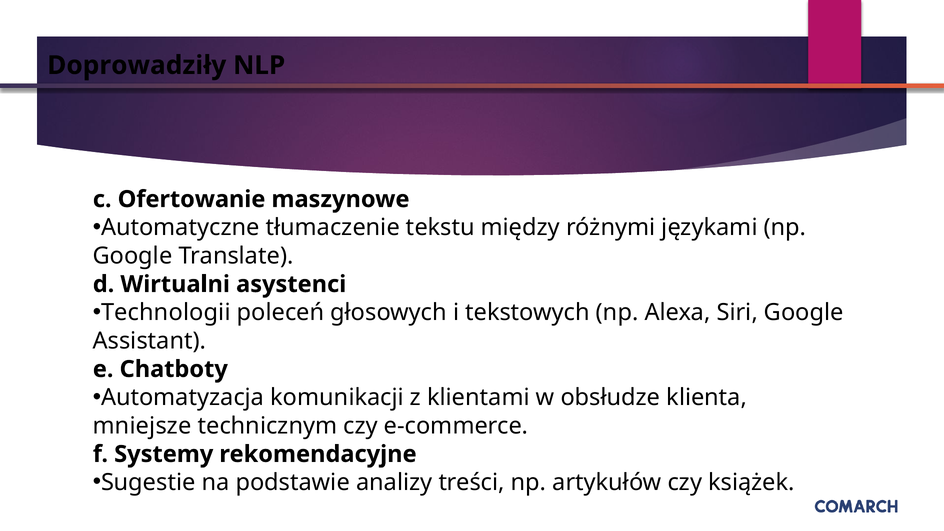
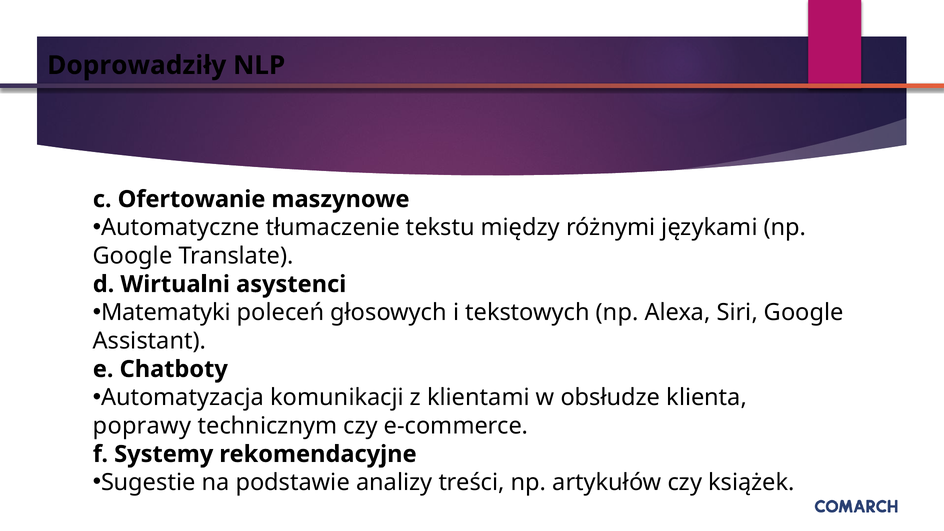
Technologii: Technologii -> Matematyki
mniejsze: mniejsze -> poprawy
